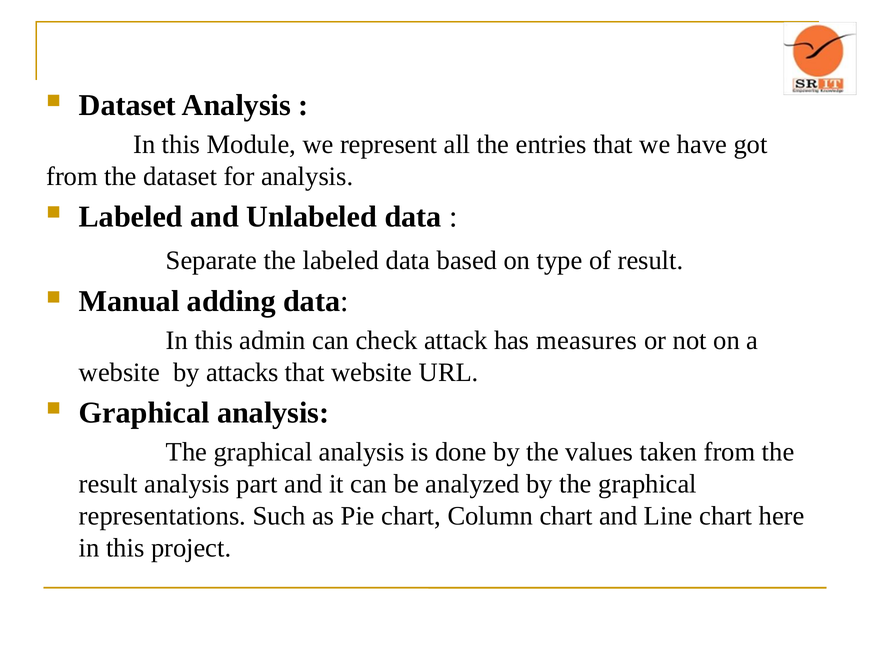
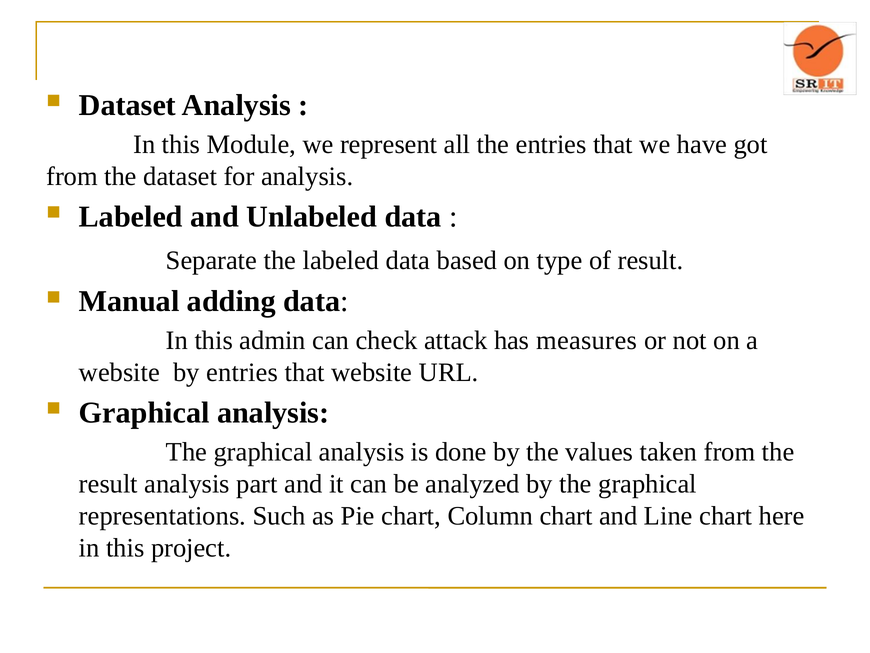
by attacks: attacks -> entries
